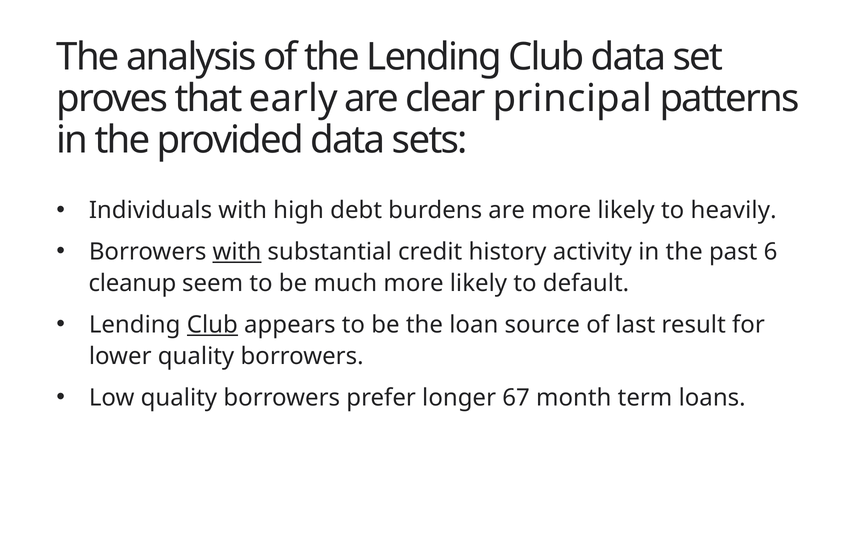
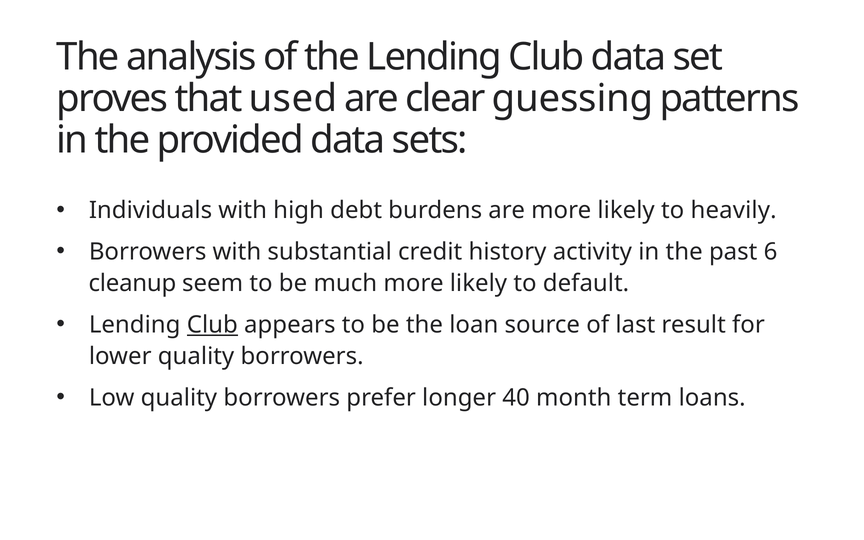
early: early -> used
principal: principal -> guessing
with at (237, 252) underline: present -> none
67: 67 -> 40
